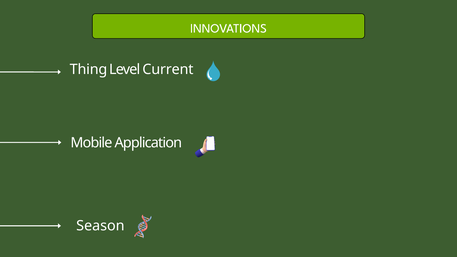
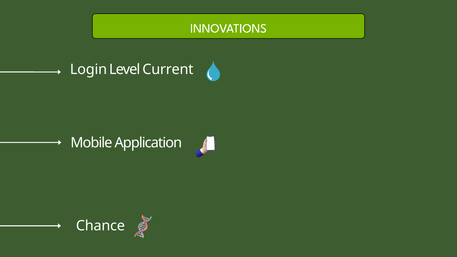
Thing: Thing -> Login
Season: Season -> Chance
